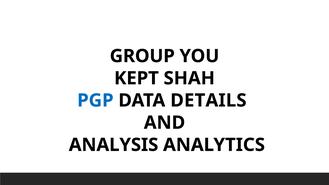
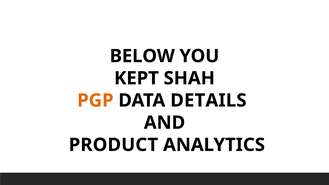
GROUP: GROUP -> BELOW
PGP colour: blue -> orange
ANALYSIS: ANALYSIS -> PRODUCT
